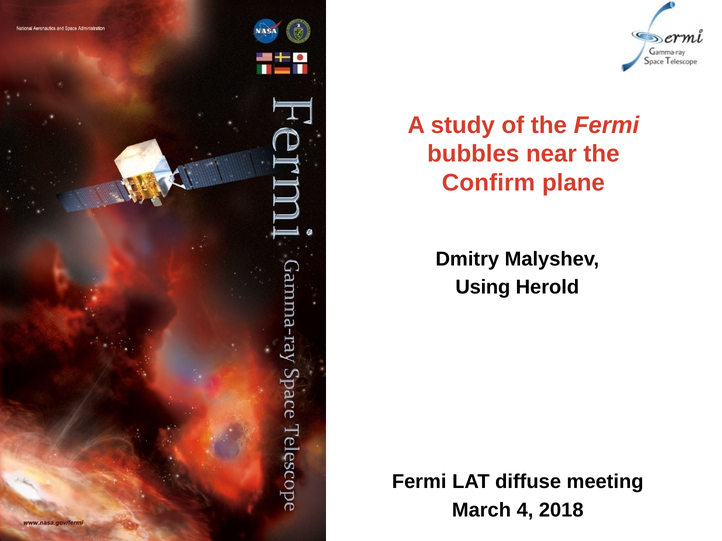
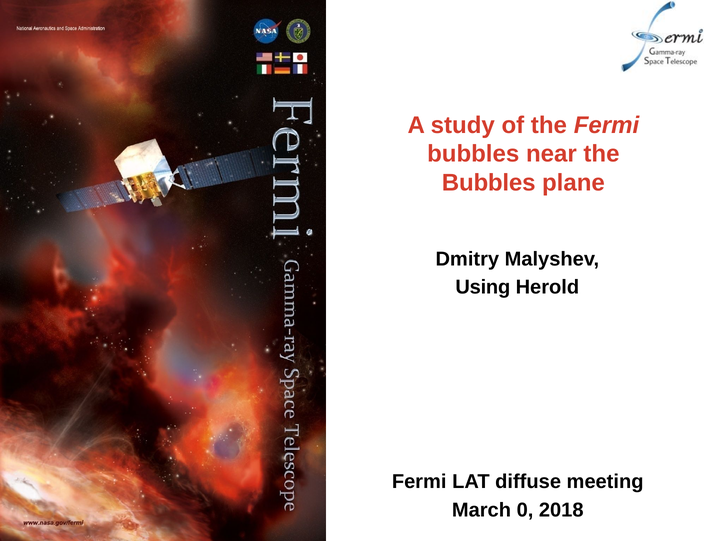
Confirm at (488, 183): Confirm -> Bubbles
4: 4 -> 0
